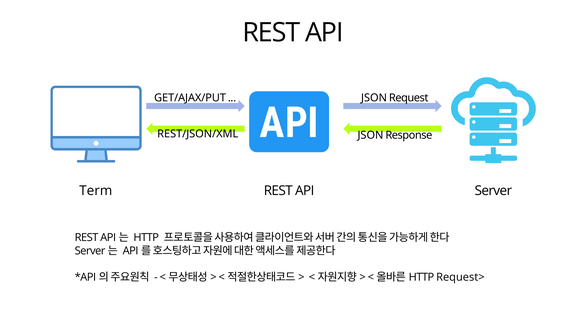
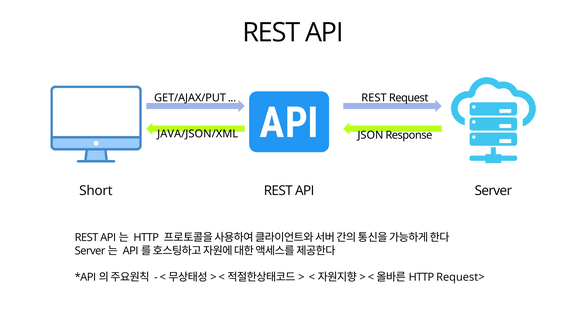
JSON at (374, 98): JSON -> REST
REST/JSON/XML: REST/JSON/XML -> JAVA/JSON/XML
Term: Term -> Short
